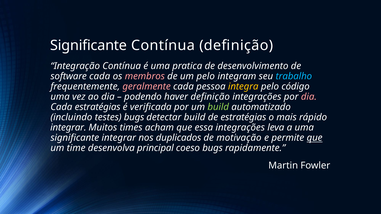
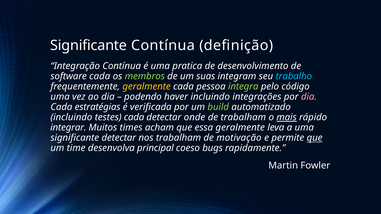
membros colour: pink -> light green
um pelo: pelo -> suas
geralmente at (147, 87) colour: pink -> yellow
integra colour: yellow -> light green
haver definição: definição -> incluindo
testes bugs: bugs -> cada
detectar build: build -> onde
de estratégias: estratégias -> trabalham
mais underline: none -> present
essa integrações: integrações -> geralmente
significante integrar: integrar -> detectar
nos duplicados: duplicados -> trabalham
